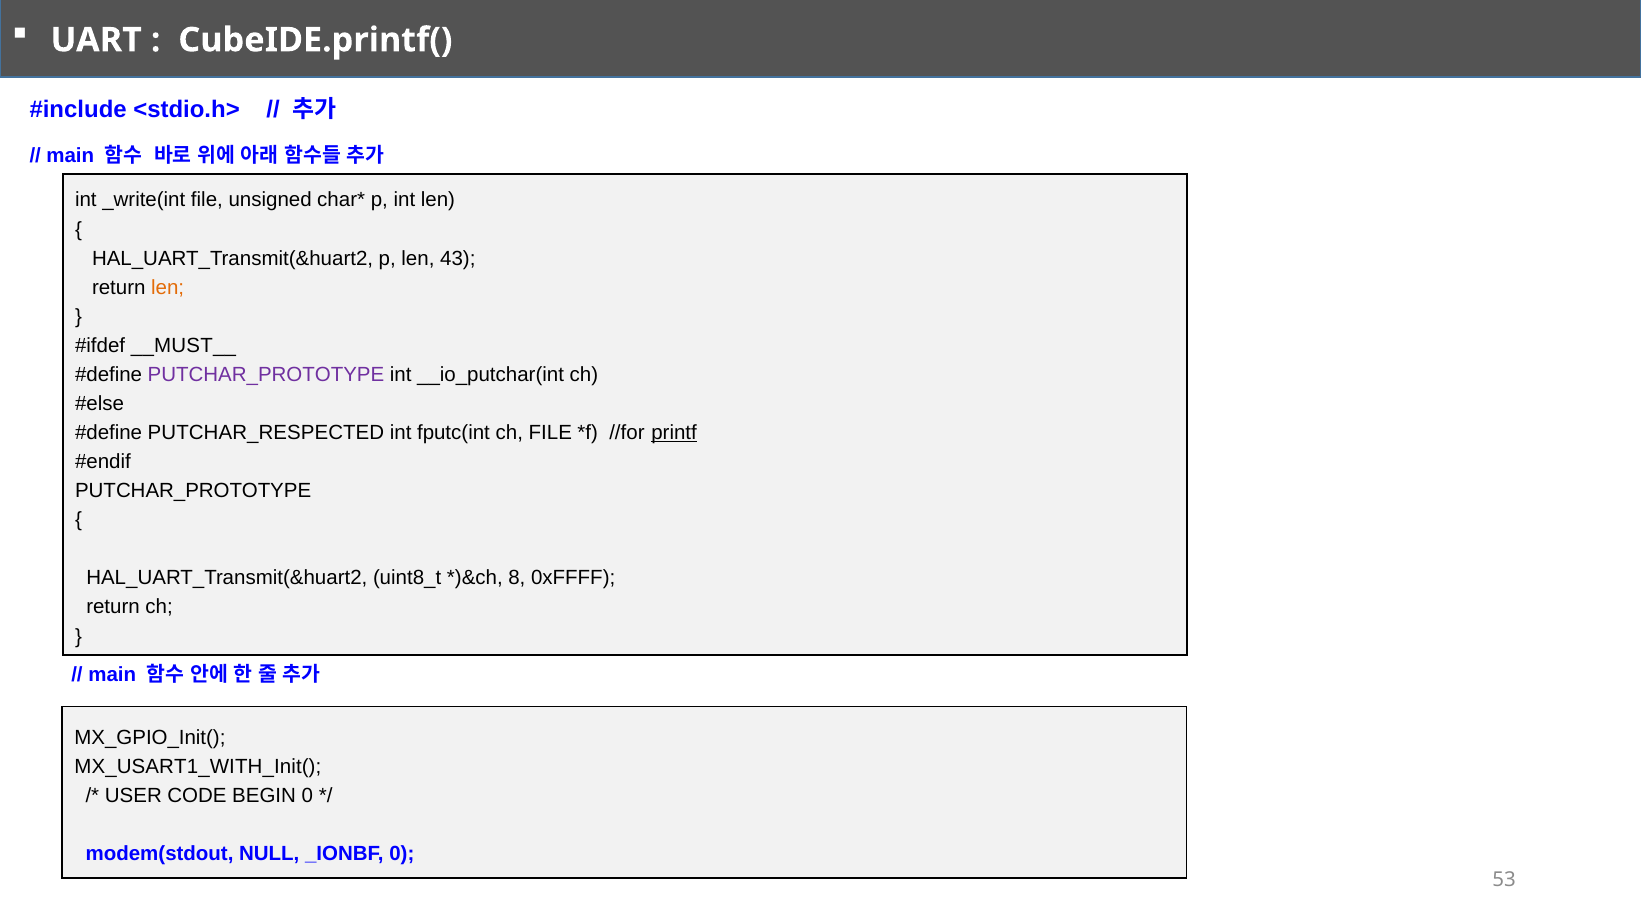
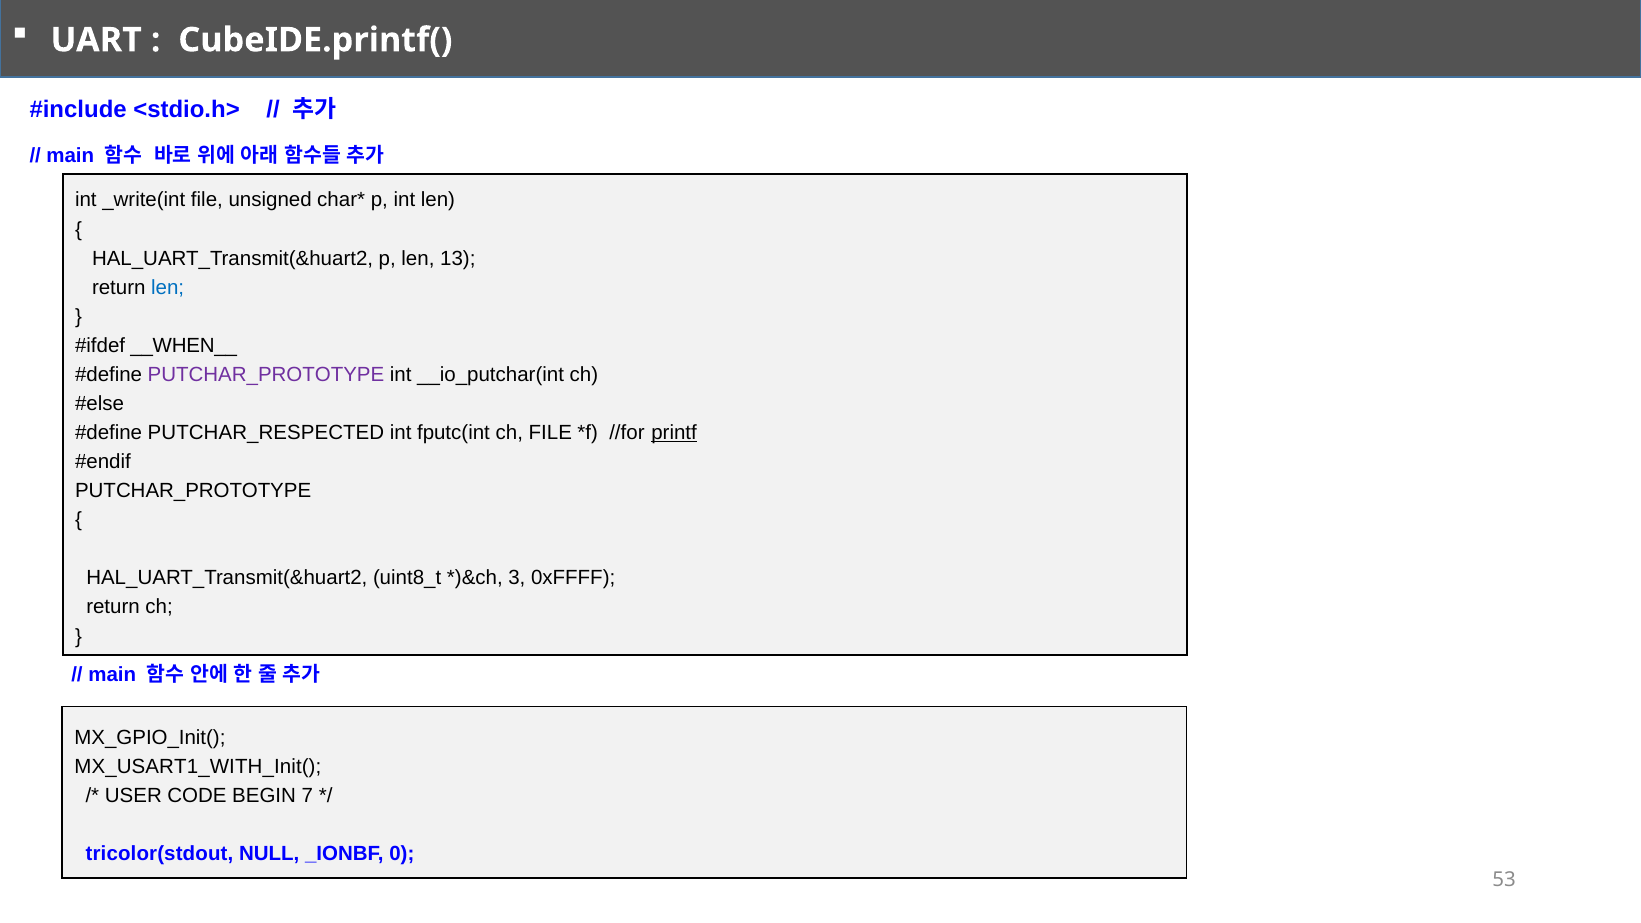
43: 43 -> 13
len at (168, 287) colour: orange -> blue
__MUST__: __MUST__ -> __WHEN__
8: 8 -> 3
BEGIN 0: 0 -> 7
modem(stdout: modem(stdout -> tricolor(stdout
